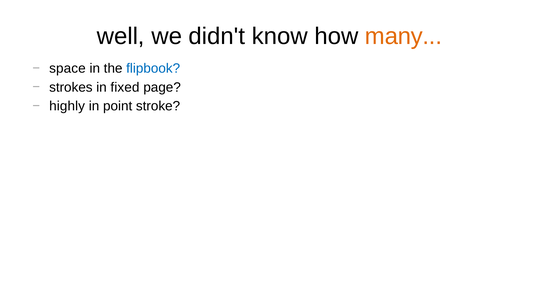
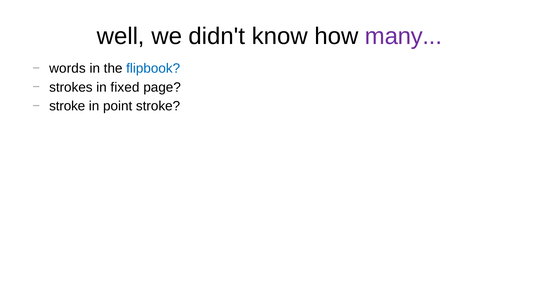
many colour: orange -> purple
space: space -> words
highly at (67, 106): highly -> stroke
